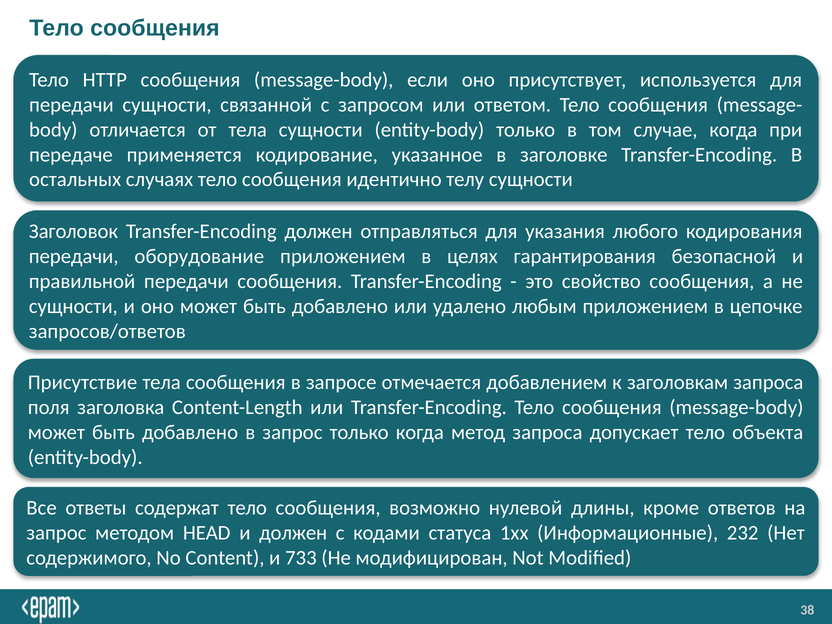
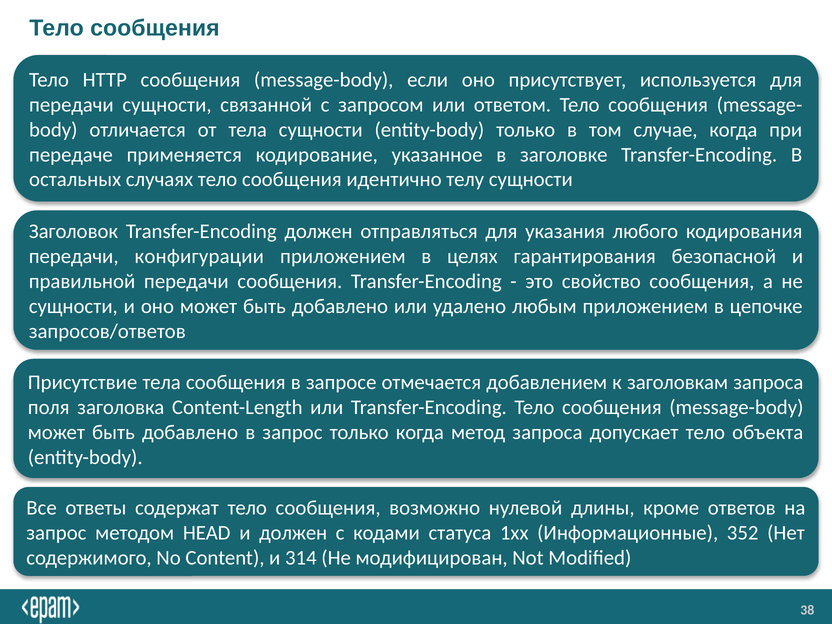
оборудование: оборудование -> конфигурации
232: 232 -> 352
733: 733 -> 314
